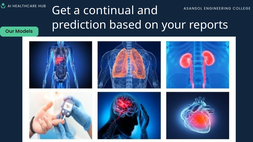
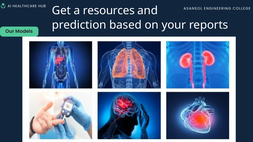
continual: continual -> resources
